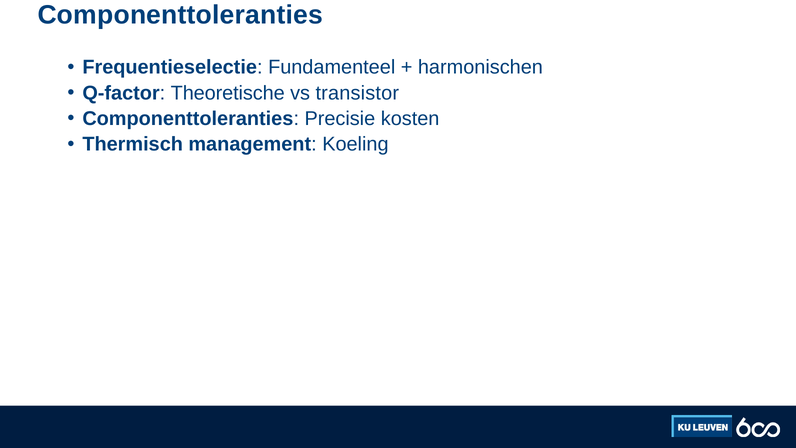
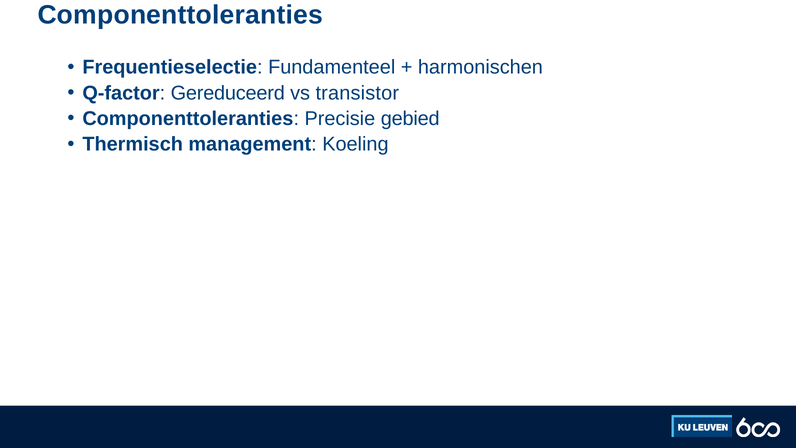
Theoretische: Theoretische -> Gereduceerd
kosten: kosten -> gebied
